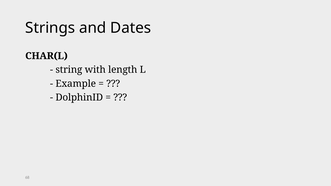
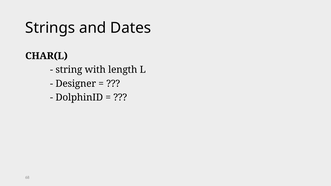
Example: Example -> Designer
